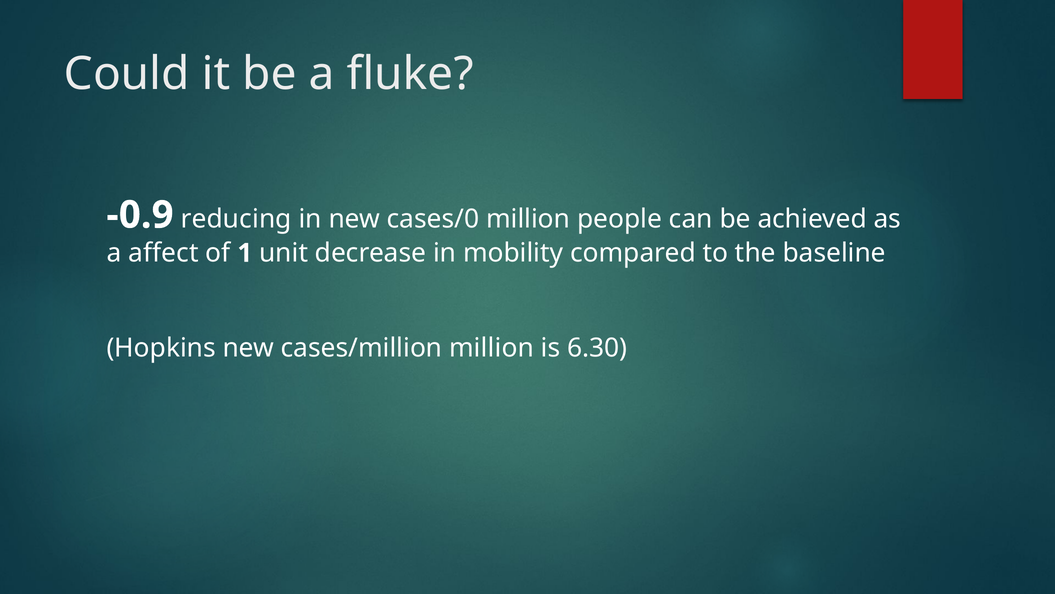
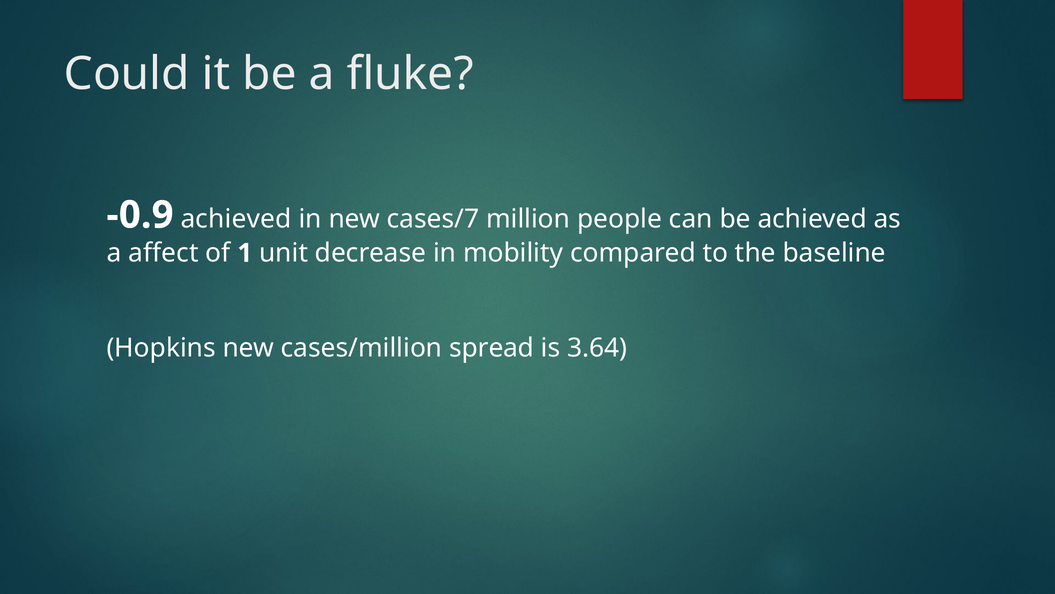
-0.9 reducing: reducing -> achieved
cases/0: cases/0 -> cases/7
cases/million million: million -> spread
6.30: 6.30 -> 3.64
